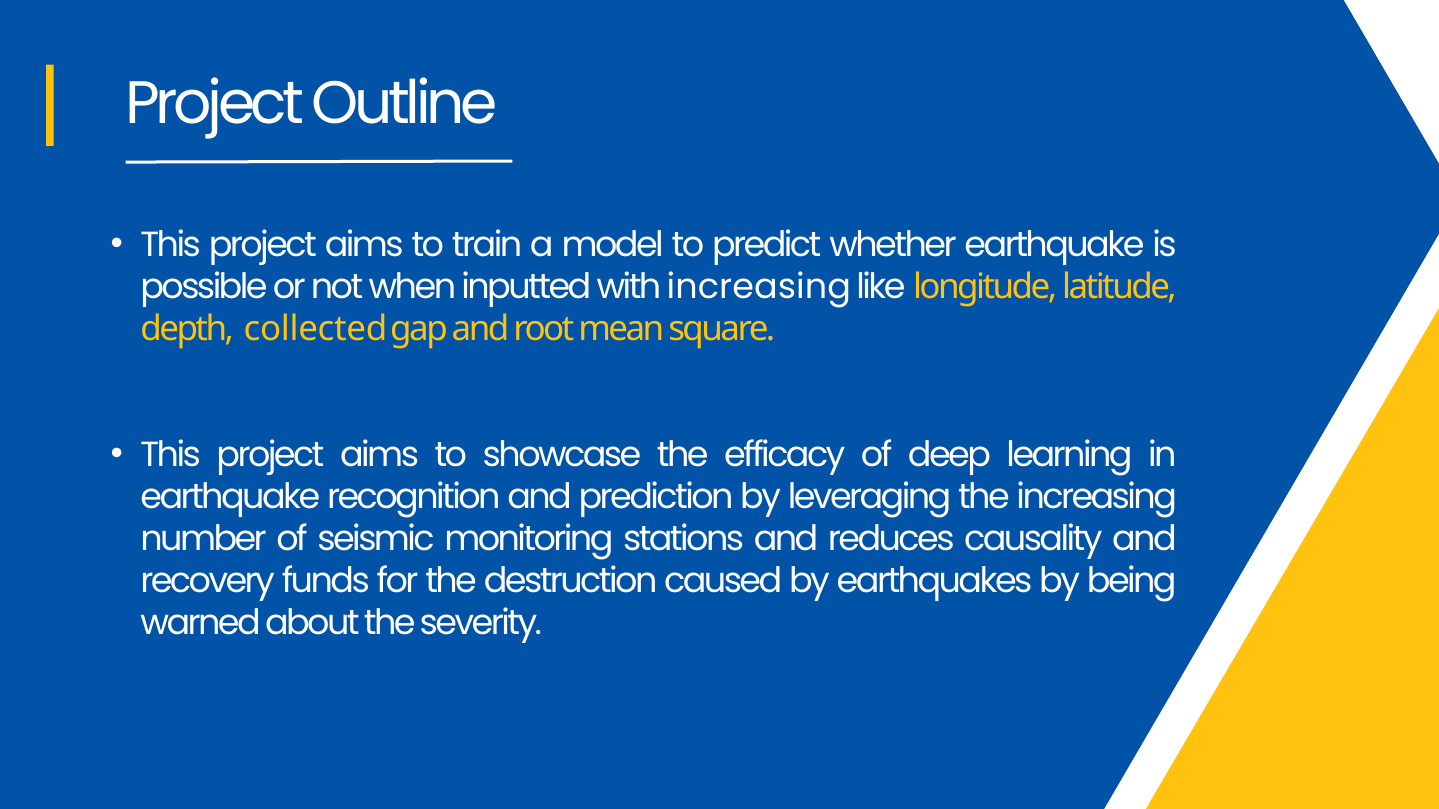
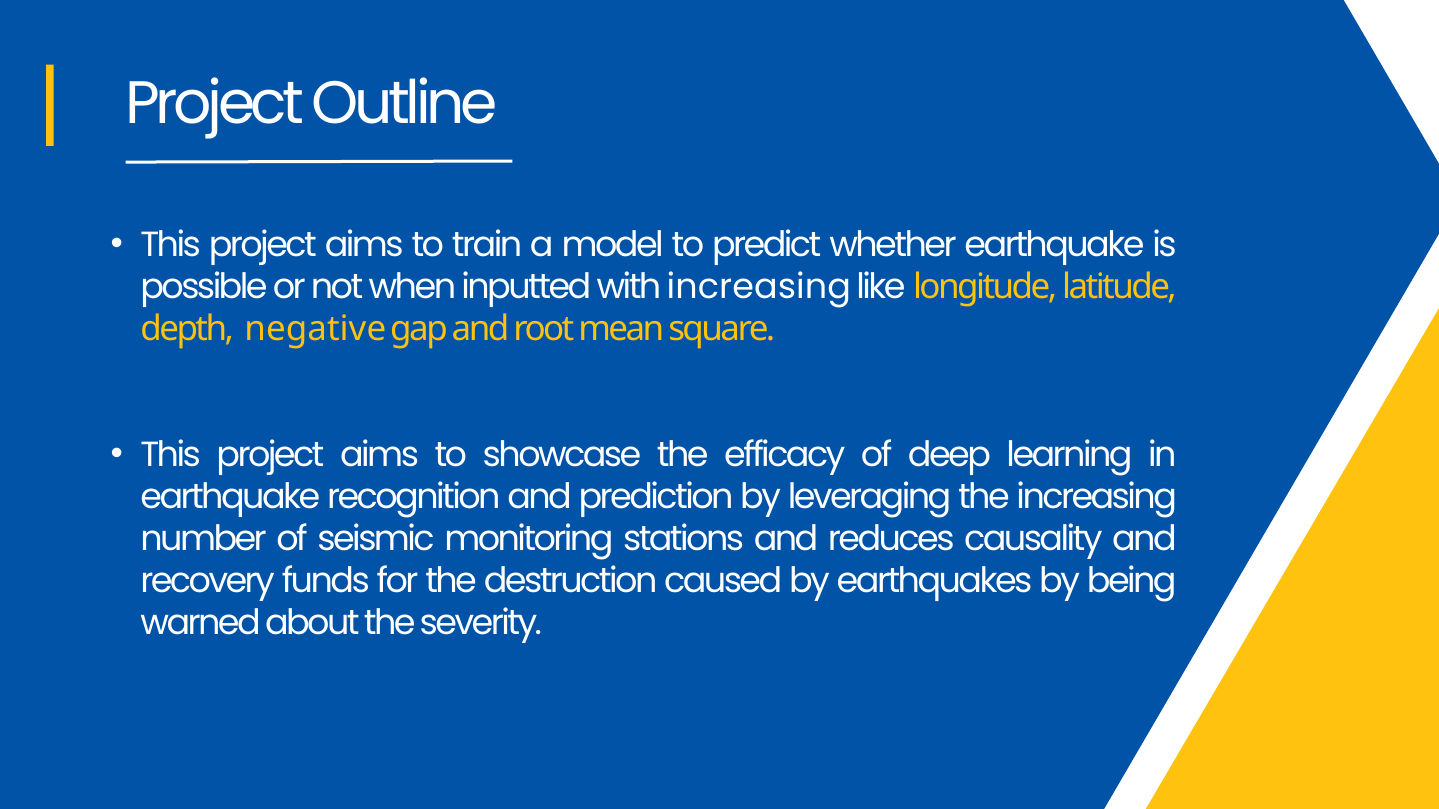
collected: collected -> negative
